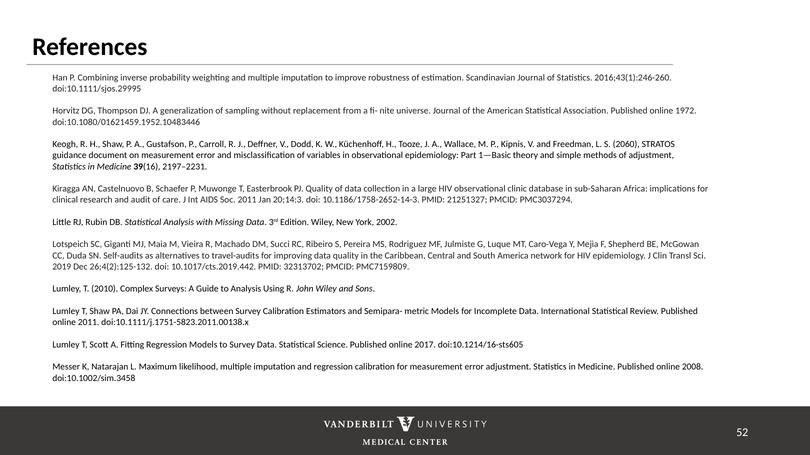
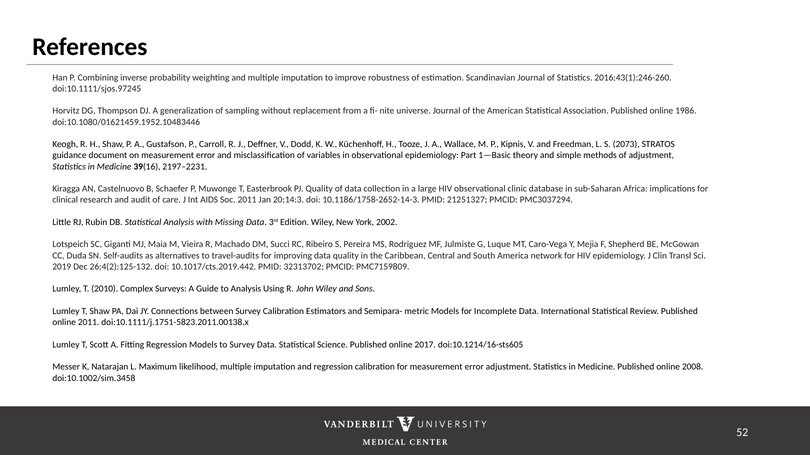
doi:10.1111/sjos.29995: doi:10.1111/sjos.29995 -> doi:10.1111/sjos.97245
1972: 1972 -> 1986
2060: 2060 -> 2073
